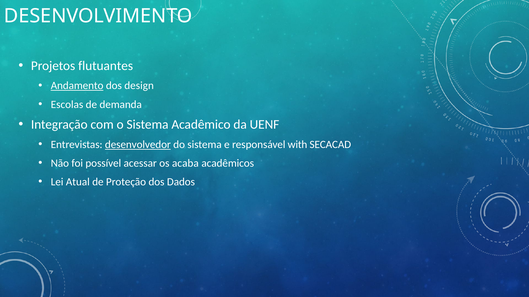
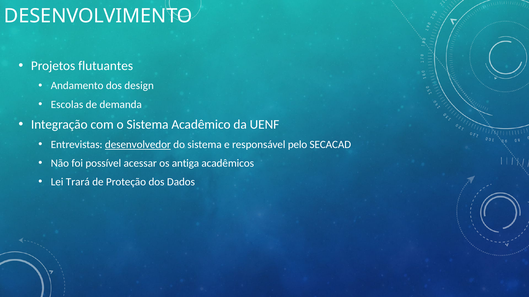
Andamento underline: present -> none
with: with -> pelo
acaba: acaba -> antiga
Atual: Atual -> Trará
